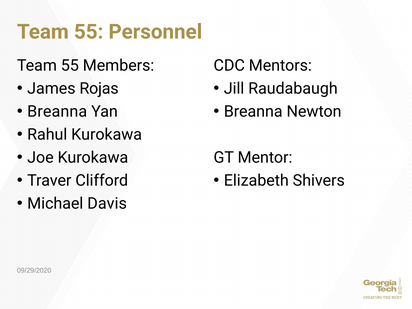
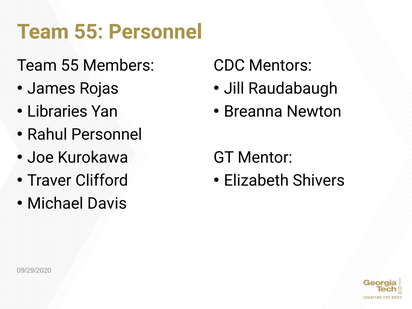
Breanna at (57, 111): Breanna -> Libraries
Rahul Kurokawa: Kurokawa -> Personnel
